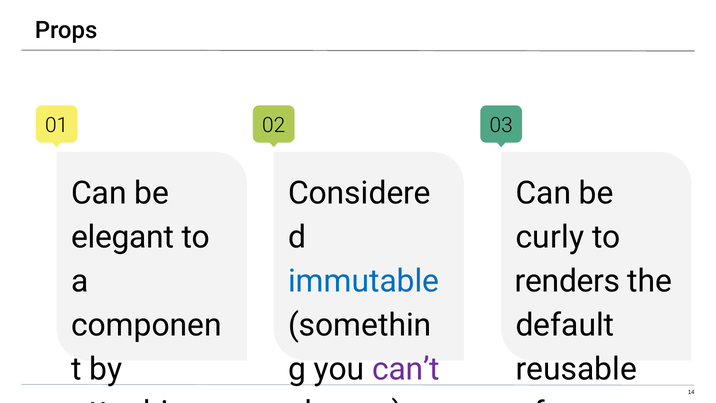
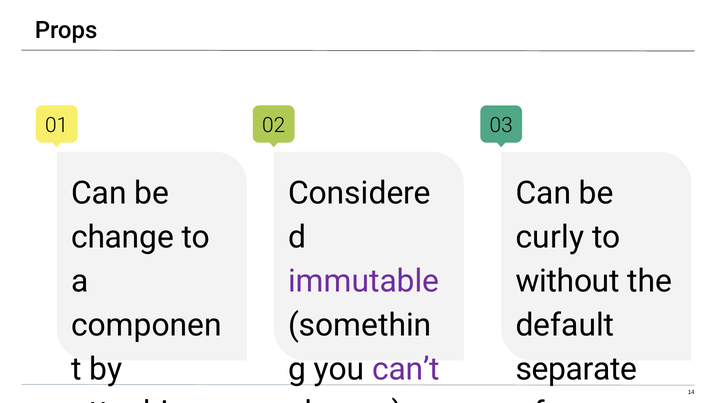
elegant at (123, 237): elegant -> change
immutable colour: blue -> purple
renders: renders -> without
reusable: reusable -> separate
